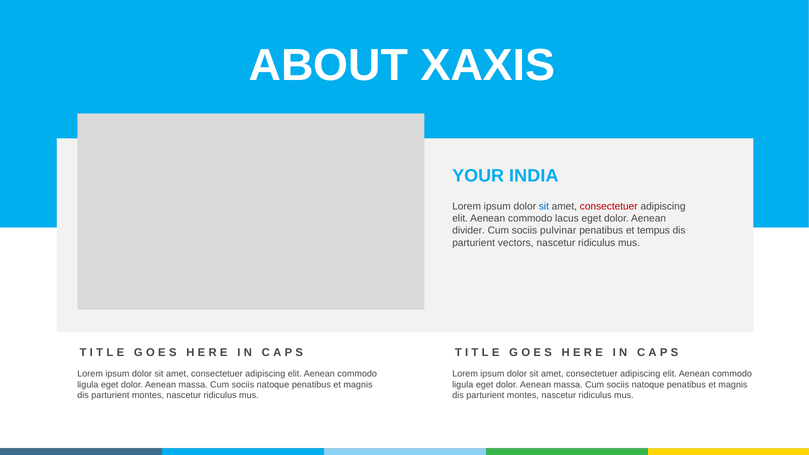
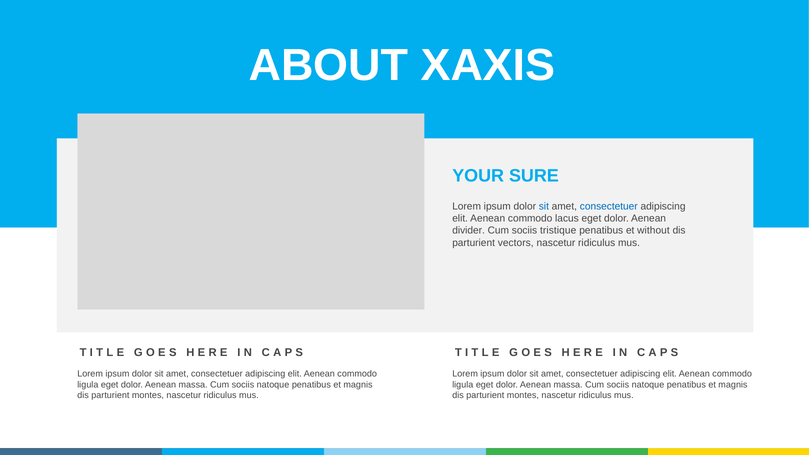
INDIA: INDIA -> SURE
consectetuer at (609, 206) colour: red -> blue
pulvinar: pulvinar -> tristique
tempus: tempus -> without
